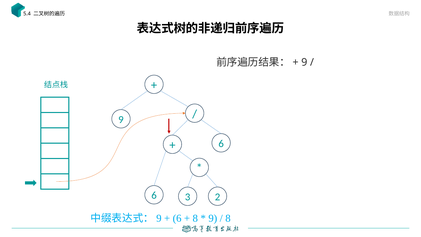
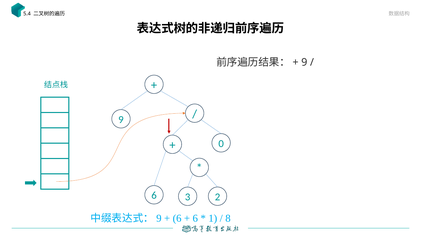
6 at (221, 143): 6 -> 0
8 at (195, 218): 8 -> 6
9 at (213, 218): 9 -> 1
